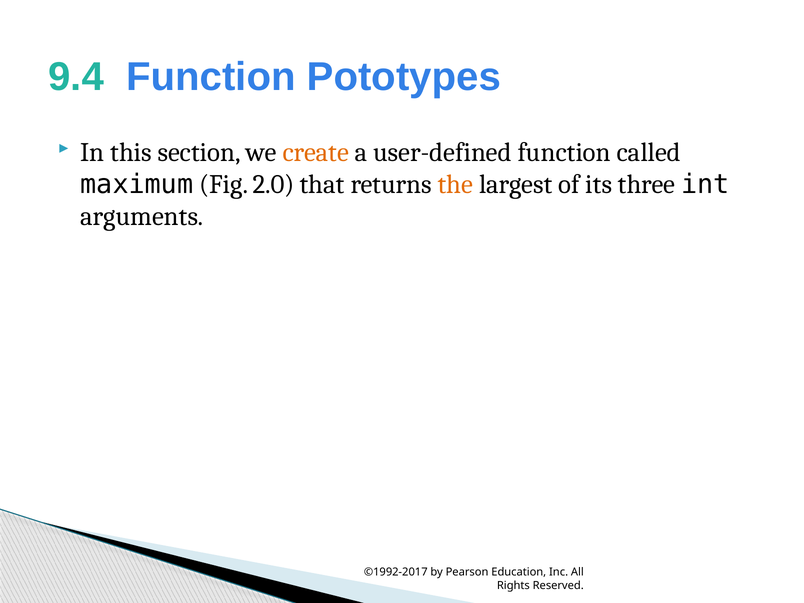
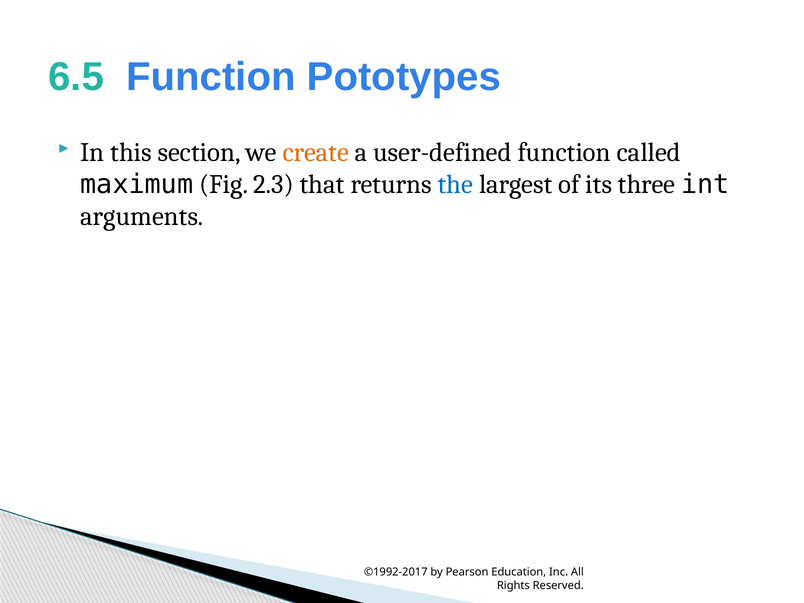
9.4: 9.4 -> 6.5
2.0: 2.0 -> 2.3
the colour: orange -> blue
